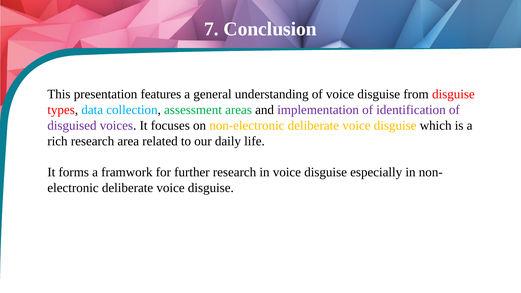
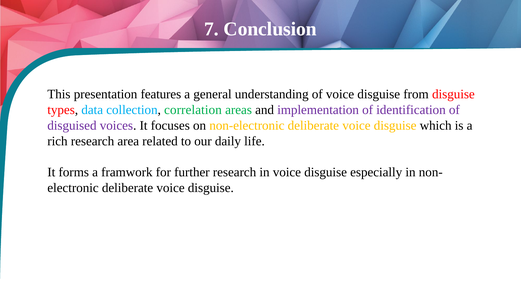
assessment: assessment -> correlation
